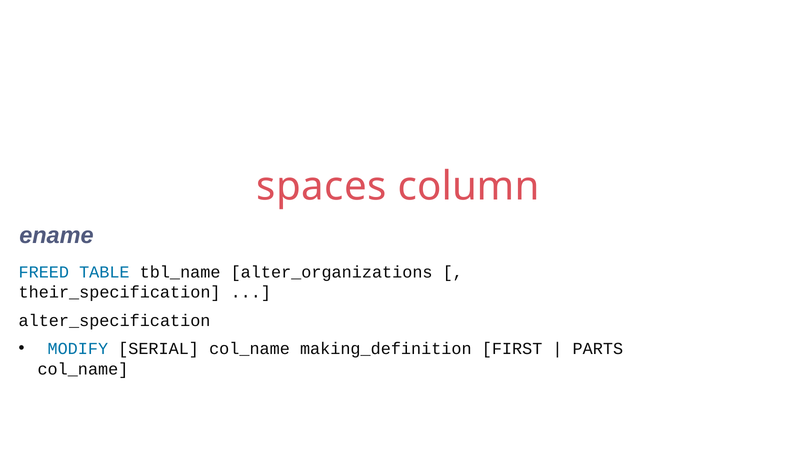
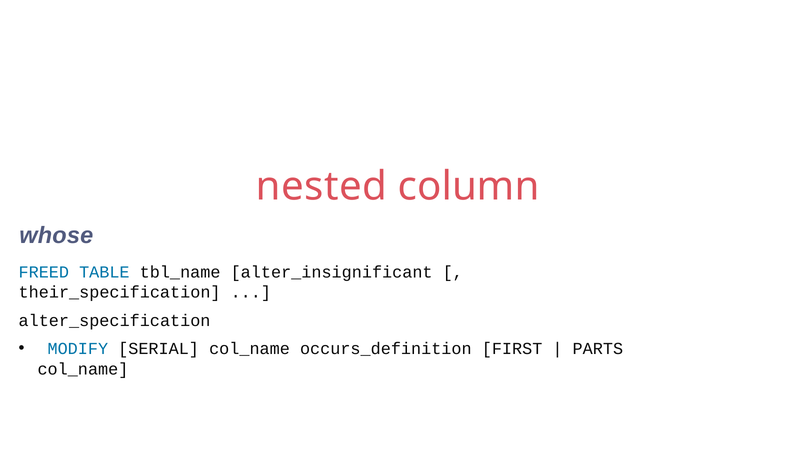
spaces: spaces -> nested
ename: ename -> whose
alter_organizations: alter_organizations -> alter_insignificant
making_definition: making_definition -> occurs_definition
